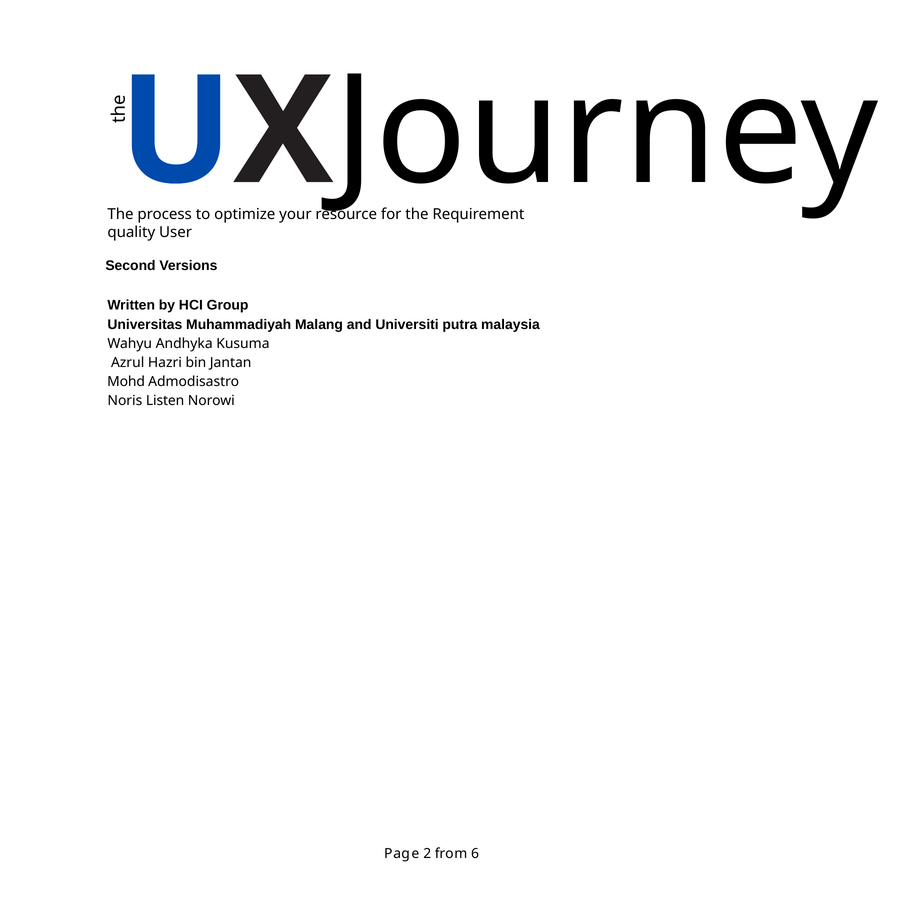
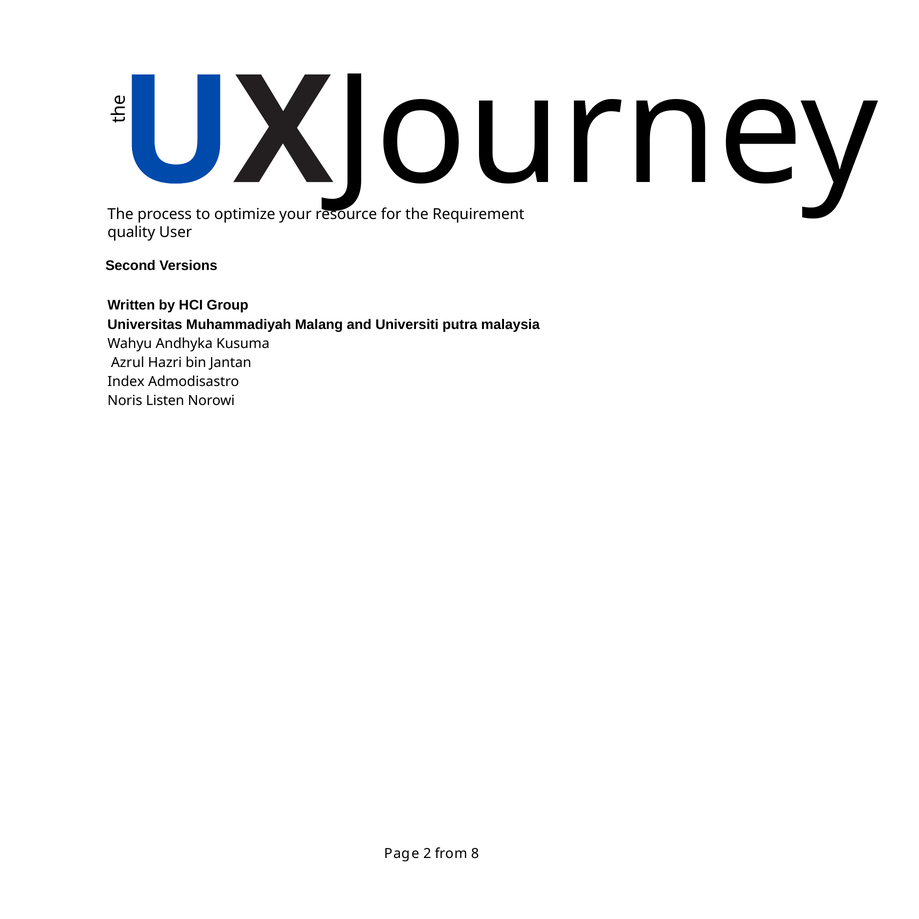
Mohd: Mohd -> Index
6: 6 -> 8
